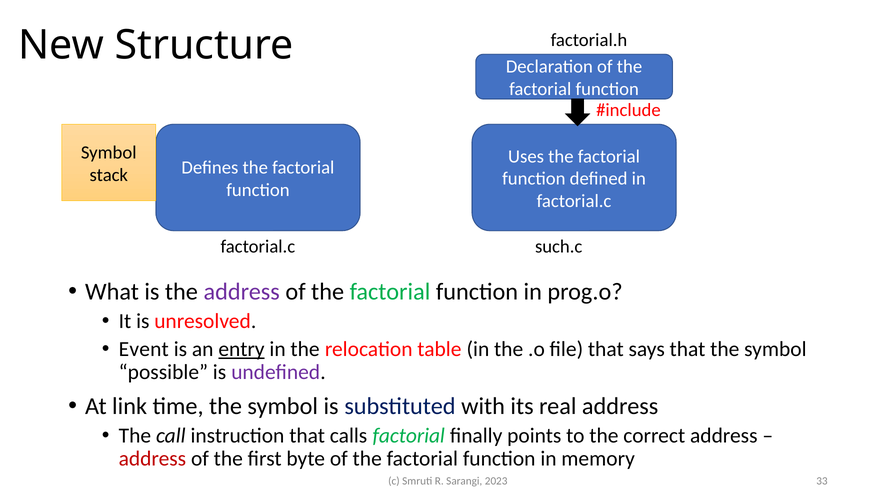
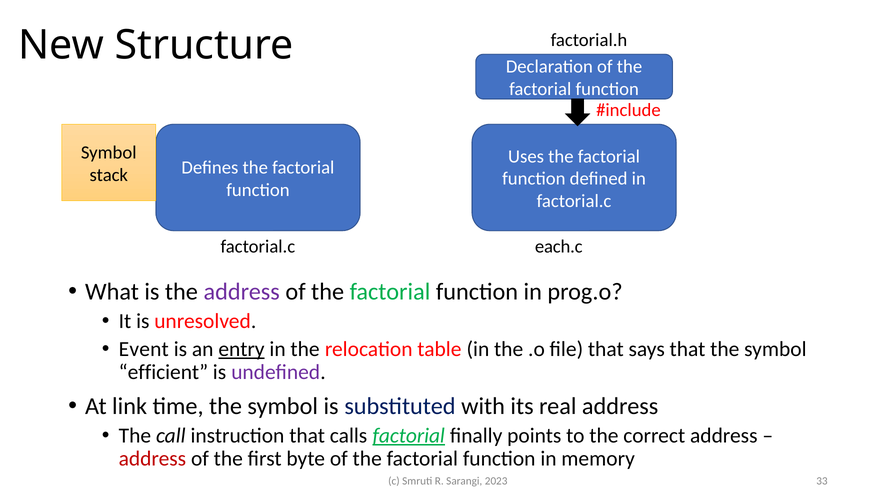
such.c: such.c -> each.c
possible: possible -> efficient
factorial at (409, 435) underline: none -> present
